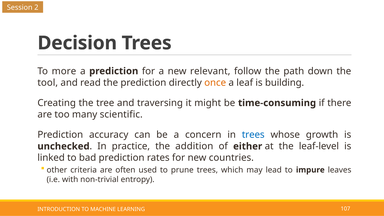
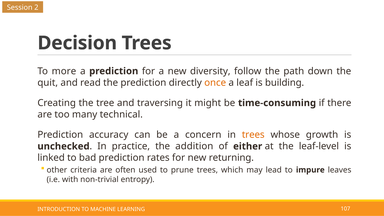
relevant: relevant -> diversity
tool: tool -> quit
scientific: scientific -> technical
trees at (253, 135) colour: blue -> orange
countries: countries -> returning
